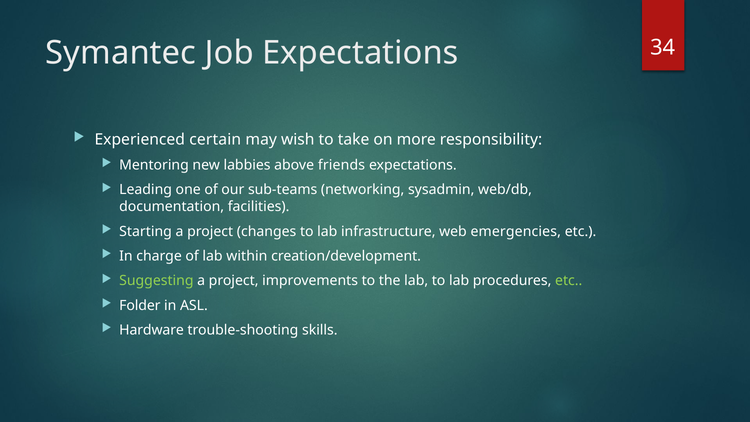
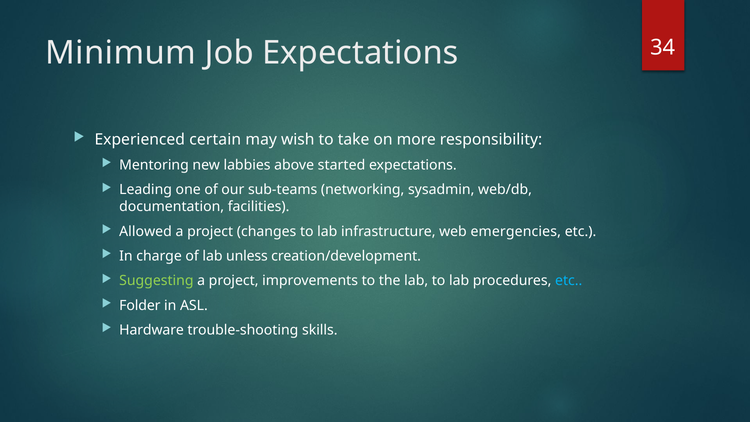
Symantec: Symantec -> Minimum
friends: friends -> started
Starting: Starting -> Allowed
within: within -> unless
etc at (569, 281) colour: light green -> light blue
